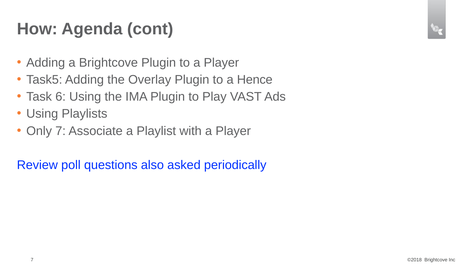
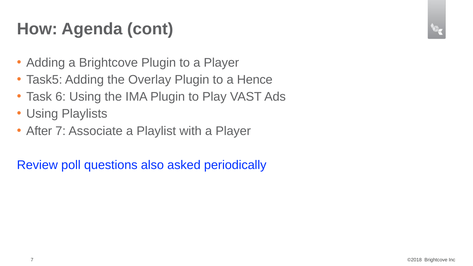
Only: Only -> After
